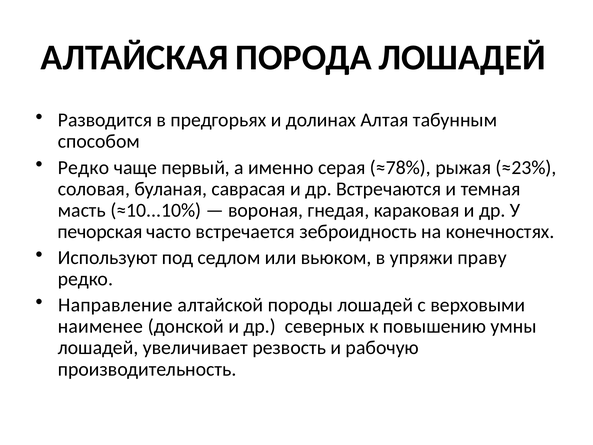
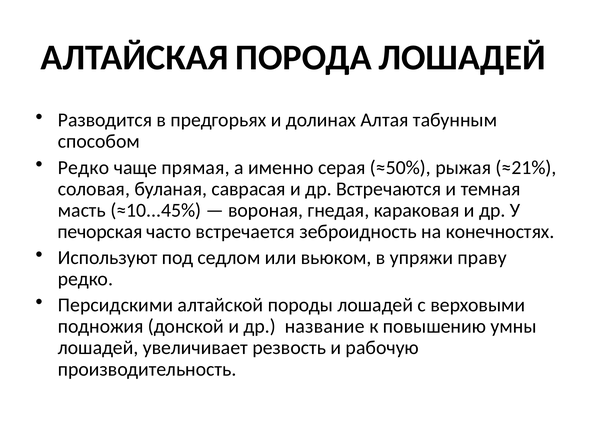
первый: первый -> прямая
≈78%: ≈78% -> ≈50%
≈23%: ≈23% -> ≈21%
≈10...10%: ≈10...10% -> ≈10...45%
Направление: Направление -> Персидскими
наименее: наименее -> подножия
северных: северных -> название
